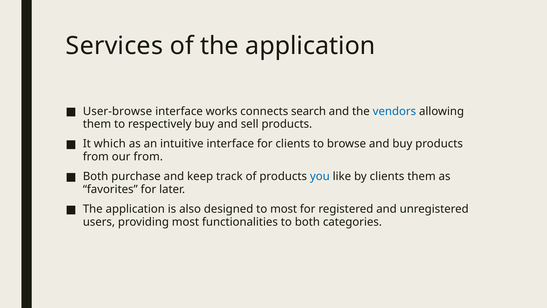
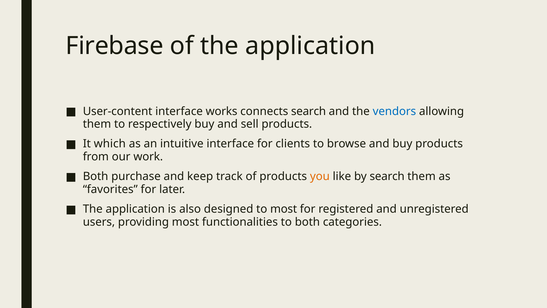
Services: Services -> Firebase
User-browse: User-browse -> User-content
our from: from -> work
you colour: blue -> orange
by clients: clients -> search
